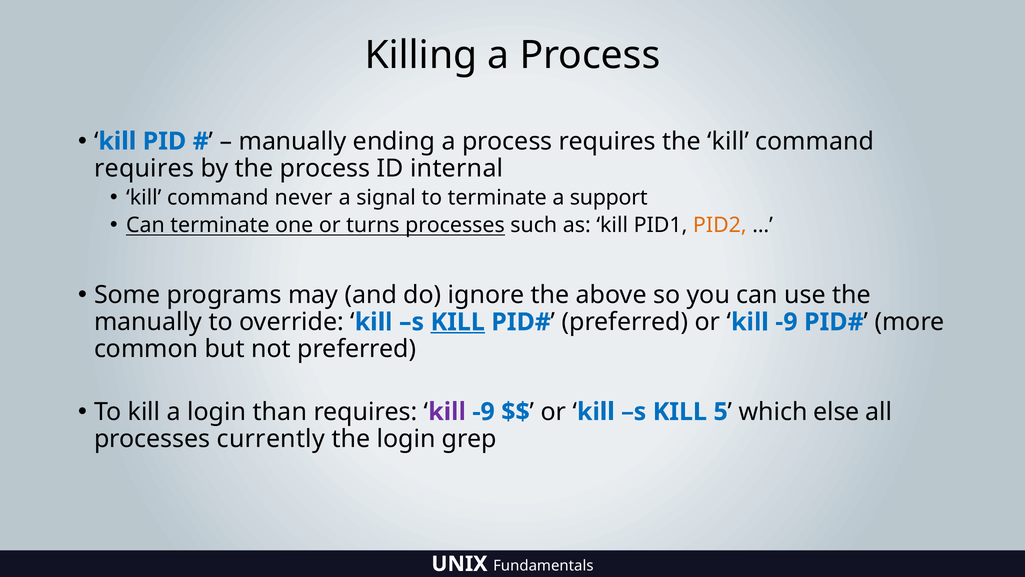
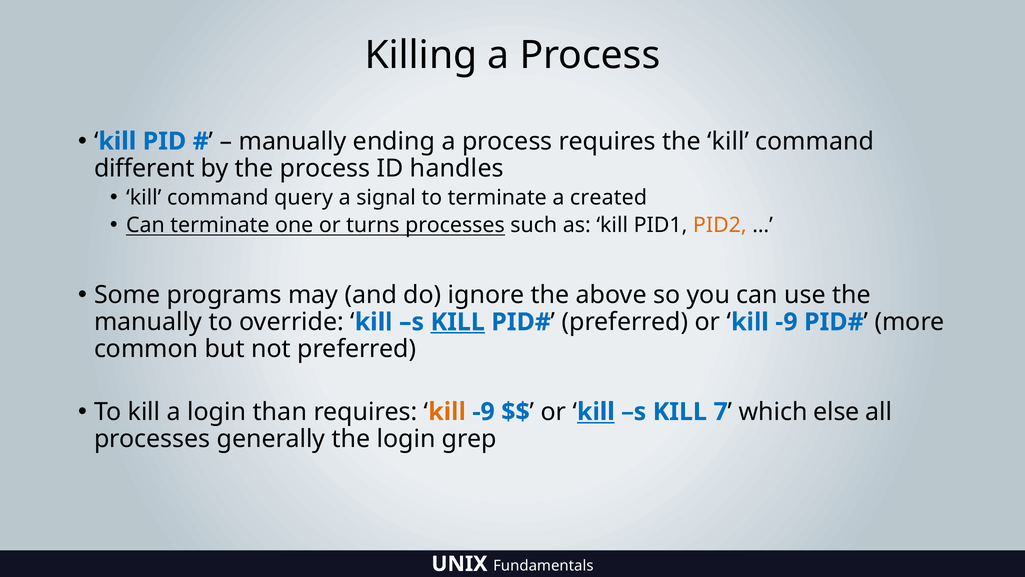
requires at (144, 168): requires -> different
internal: internal -> handles
never: never -> query
support: support -> created
kill at (447, 411) colour: purple -> orange
kill at (596, 411) underline: none -> present
5: 5 -> 7
currently: currently -> generally
